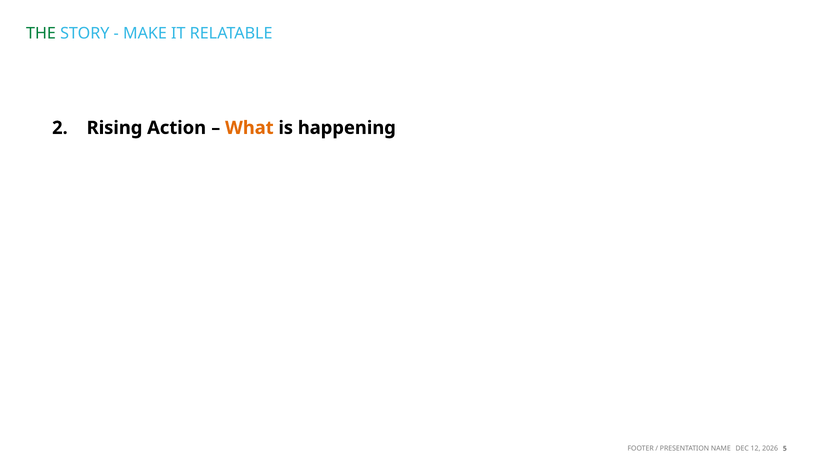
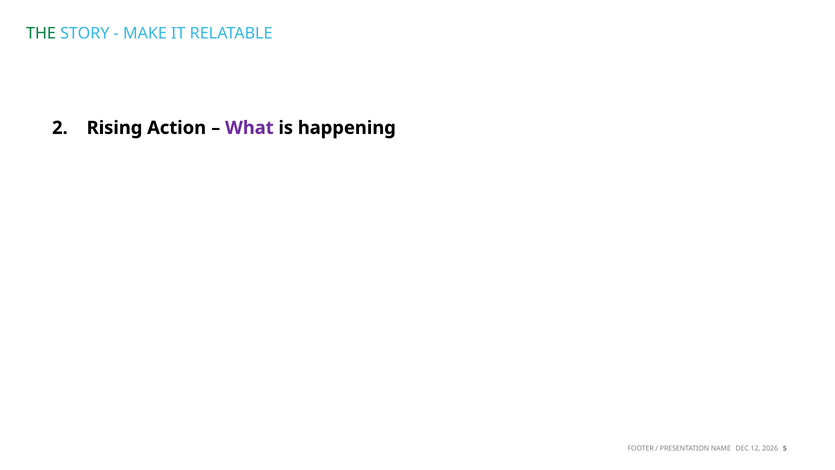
What colour: orange -> purple
